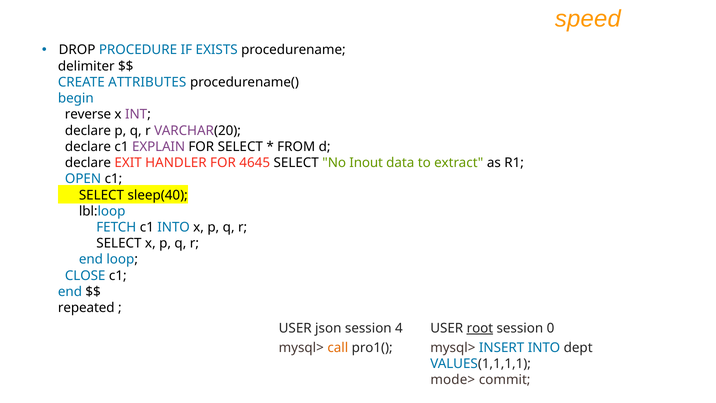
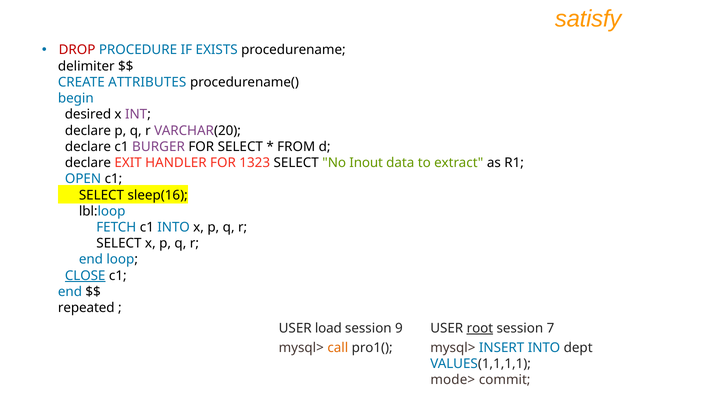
speed: speed -> satisfy
DROP colour: black -> red
reverse: reverse -> desired
EXPLAIN: EXPLAIN -> BURGER
4645: 4645 -> 1323
sleep(40: sleep(40 -> sleep(16
CLOSE underline: none -> present
json: json -> load
4: 4 -> 9
0: 0 -> 7
